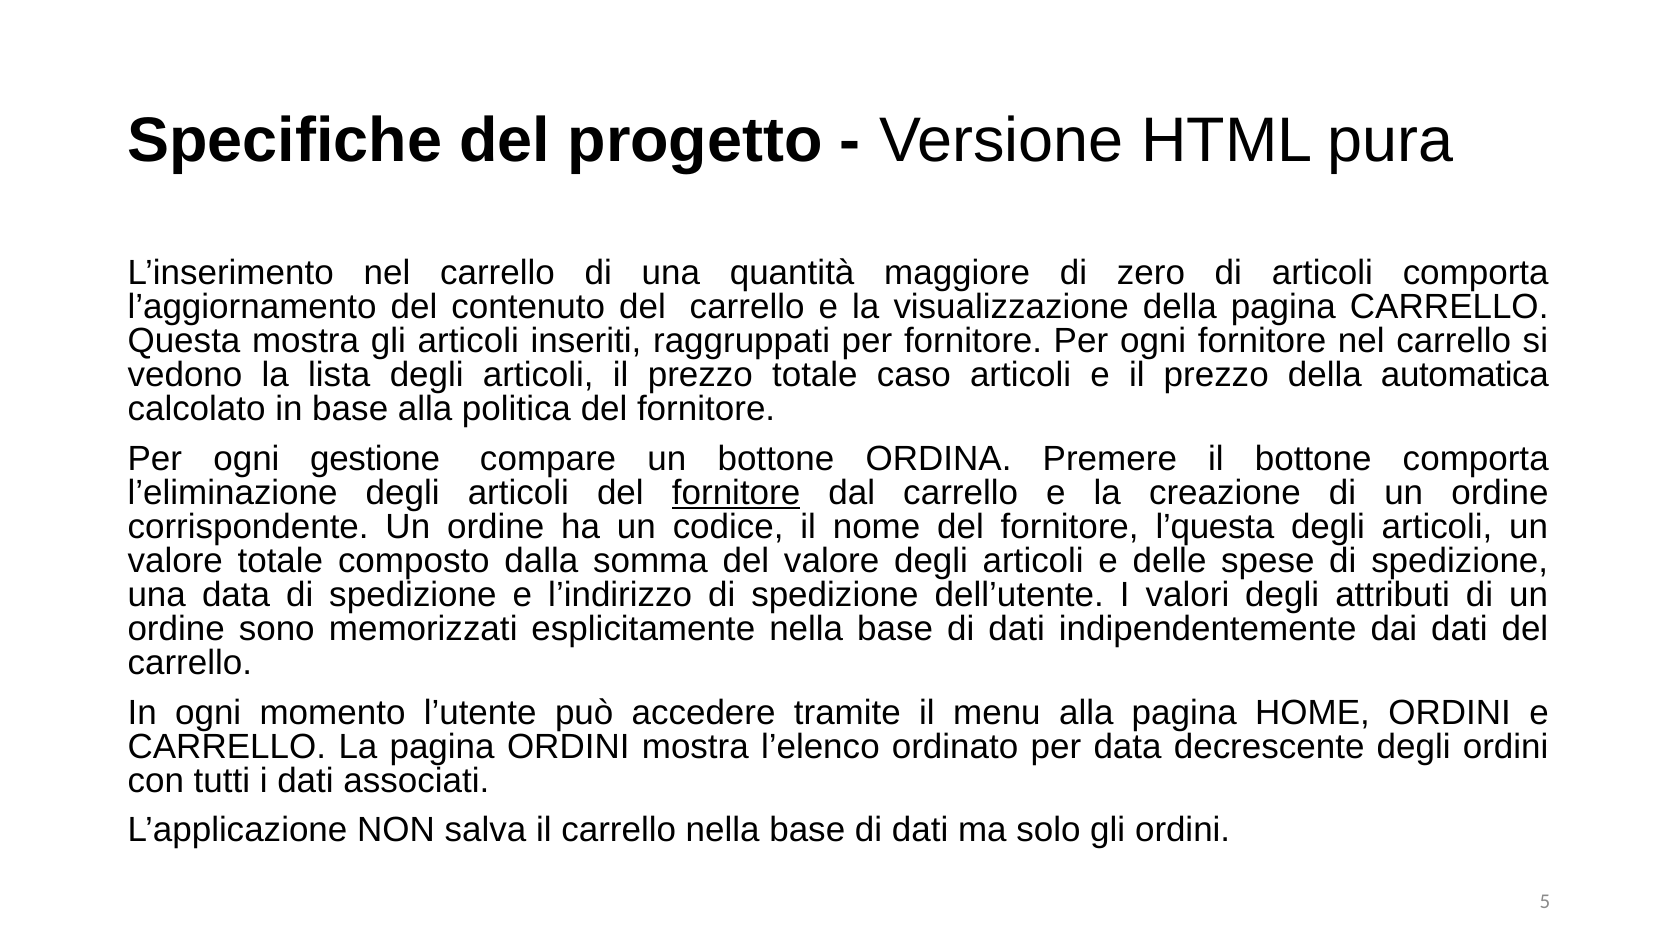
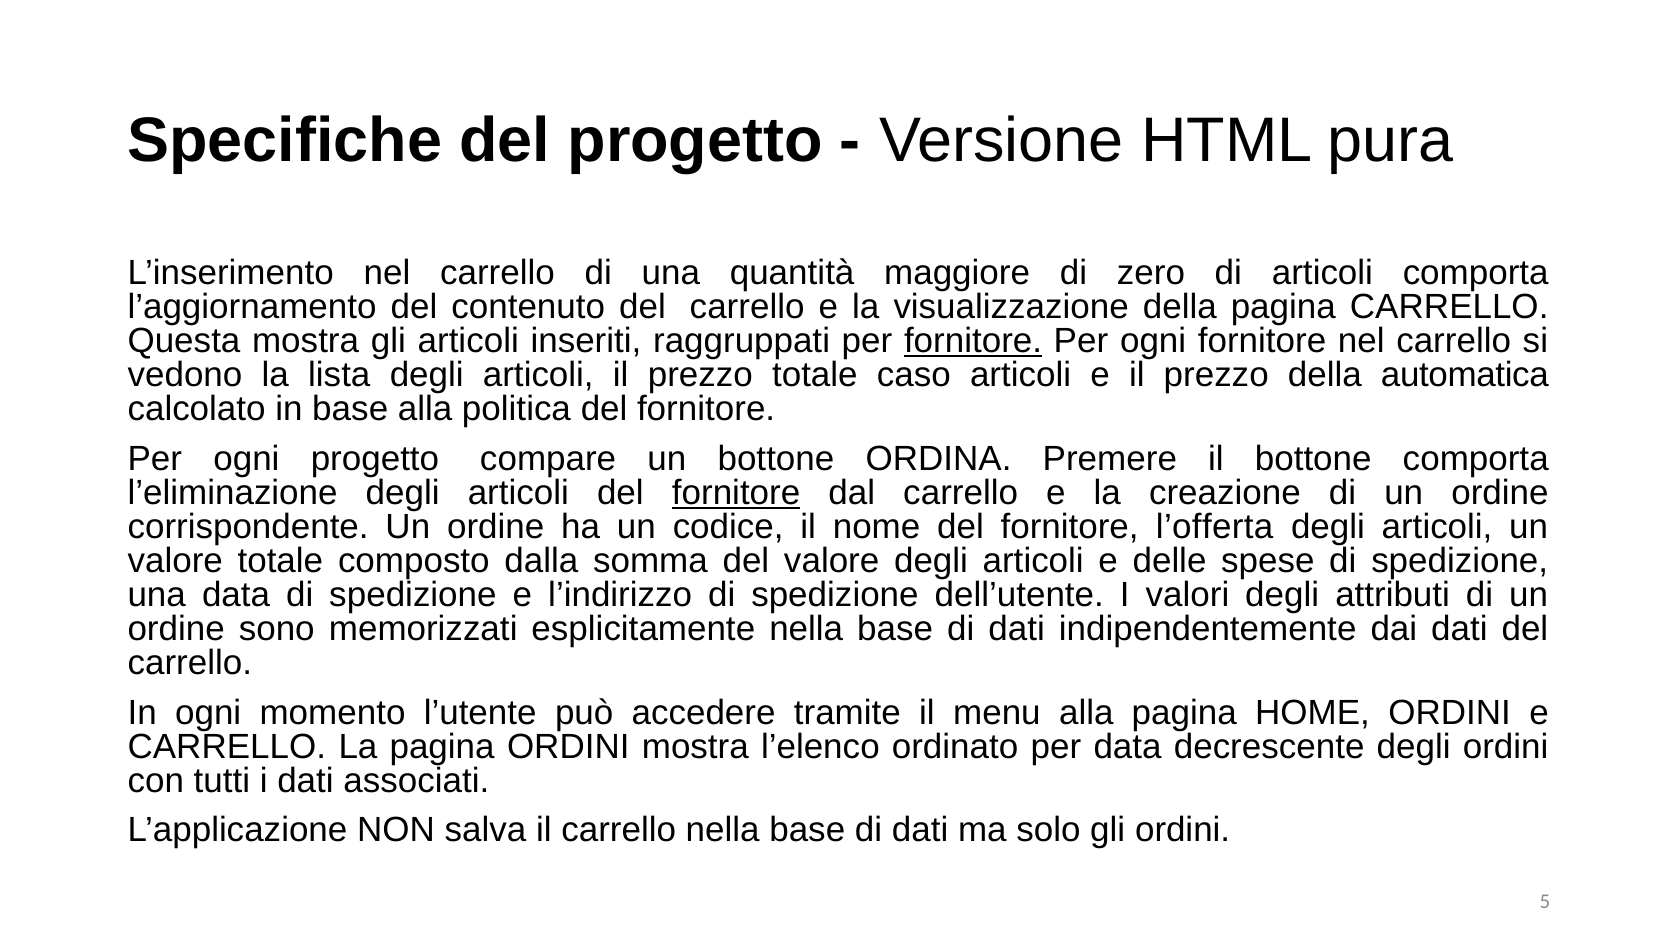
fornitore at (973, 341) underline: none -> present
ogni gestione: gestione -> progetto
l’questa: l’questa -> l’offerta
